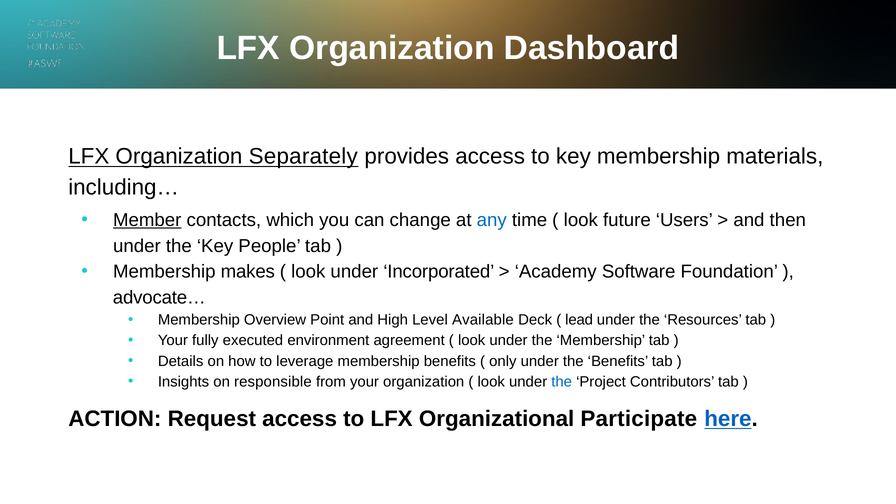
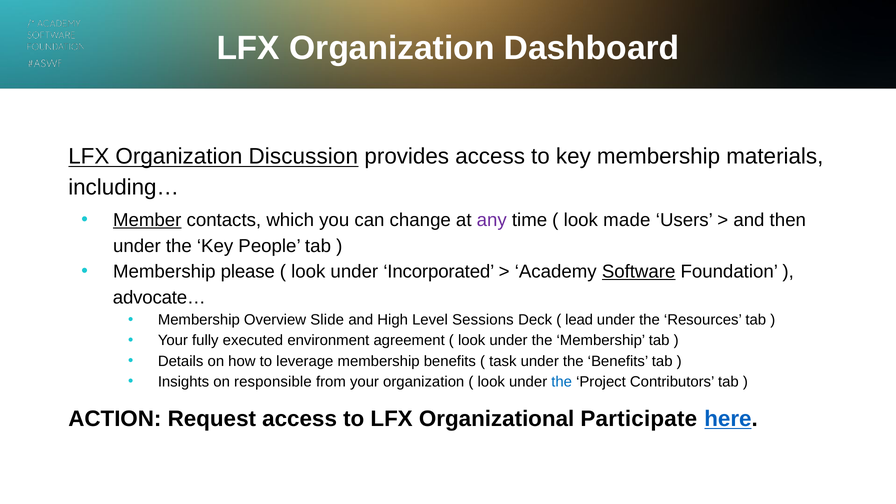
Separately: Separately -> Discussion
any colour: blue -> purple
future: future -> made
makes: makes -> please
Software underline: none -> present
Point: Point -> Slide
Available: Available -> Sessions
only: only -> task
